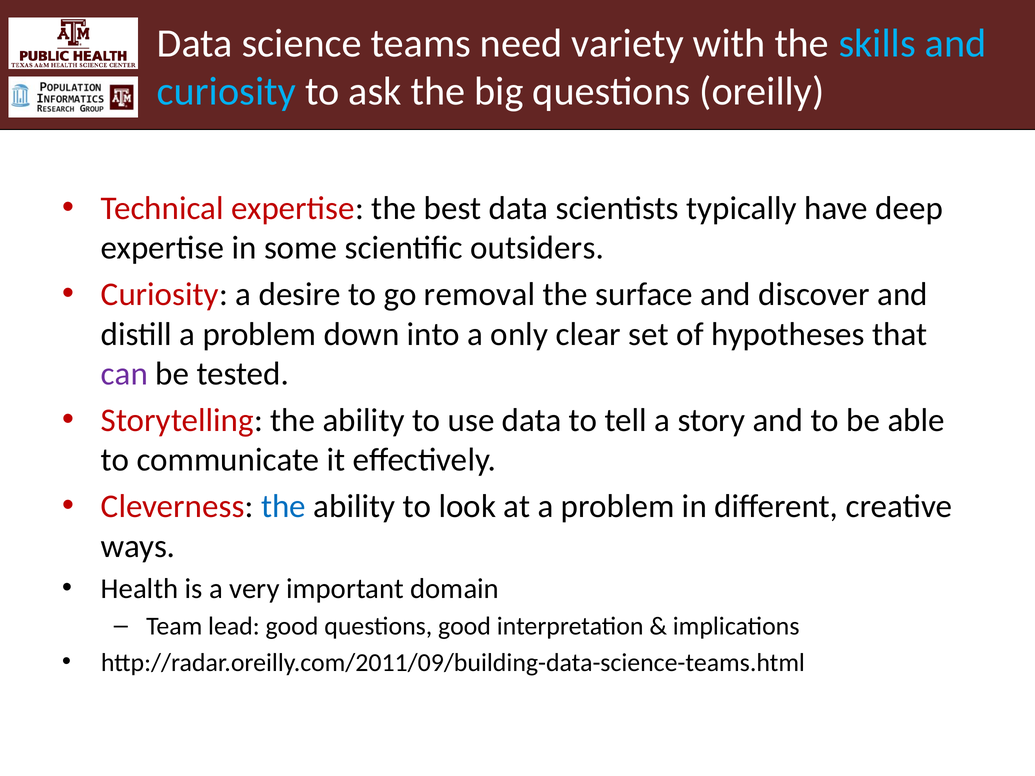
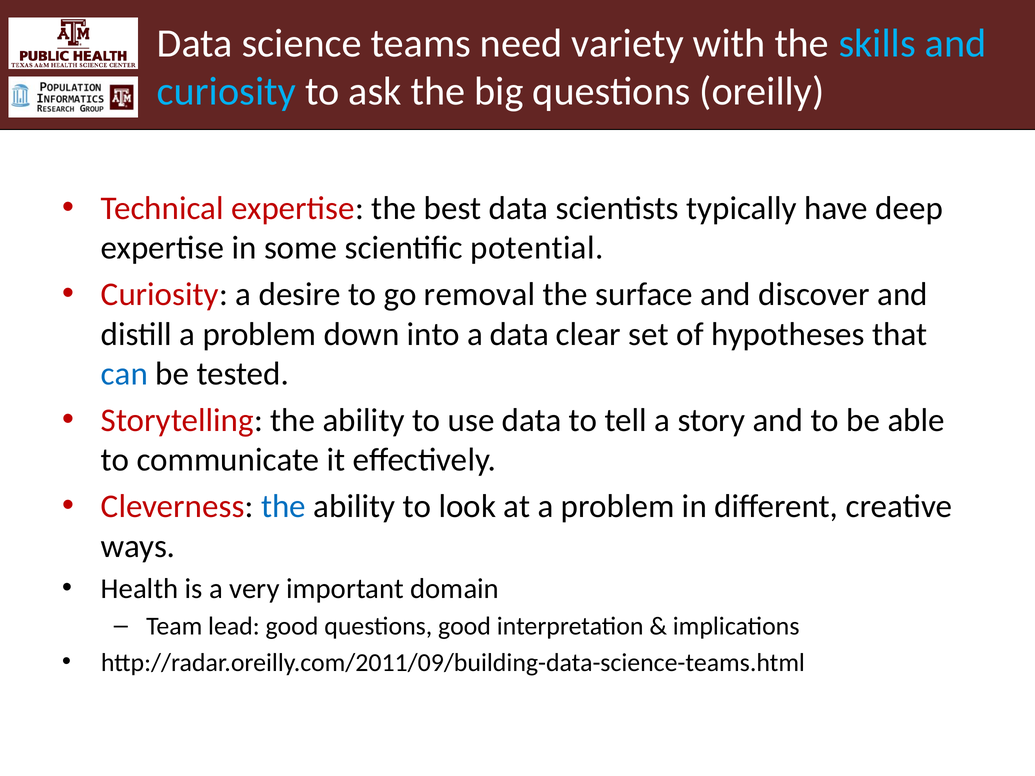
outsiders: outsiders -> potential
a only: only -> data
can colour: purple -> blue
